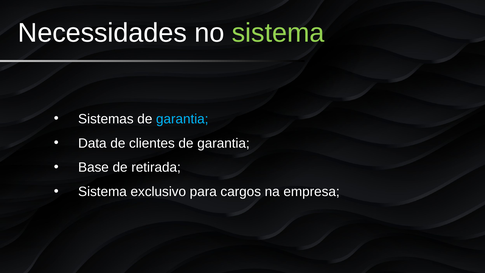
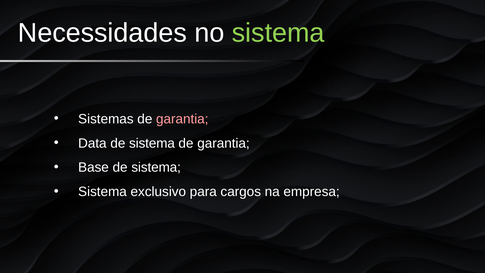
garantia at (182, 119) colour: light blue -> pink
Data de clientes: clientes -> sistema
Base de retirada: retirada -> sistema
